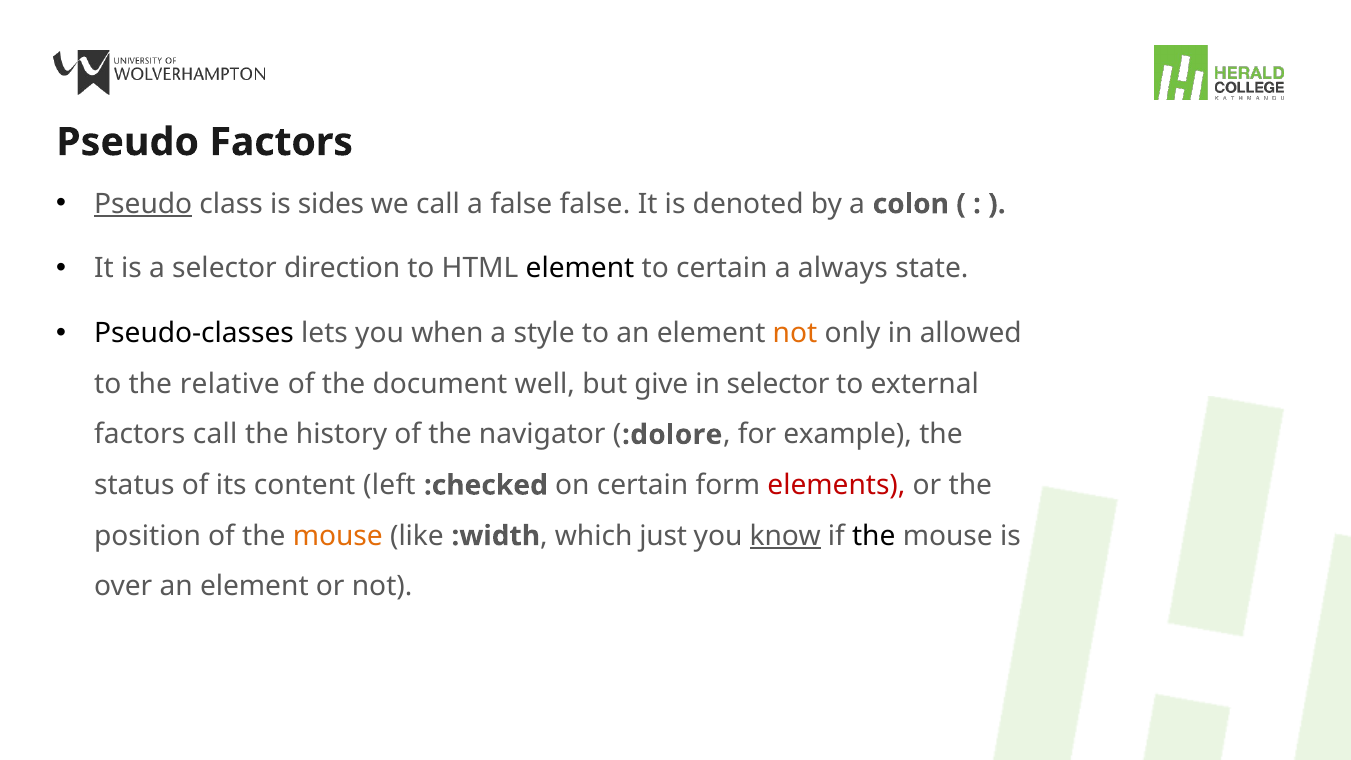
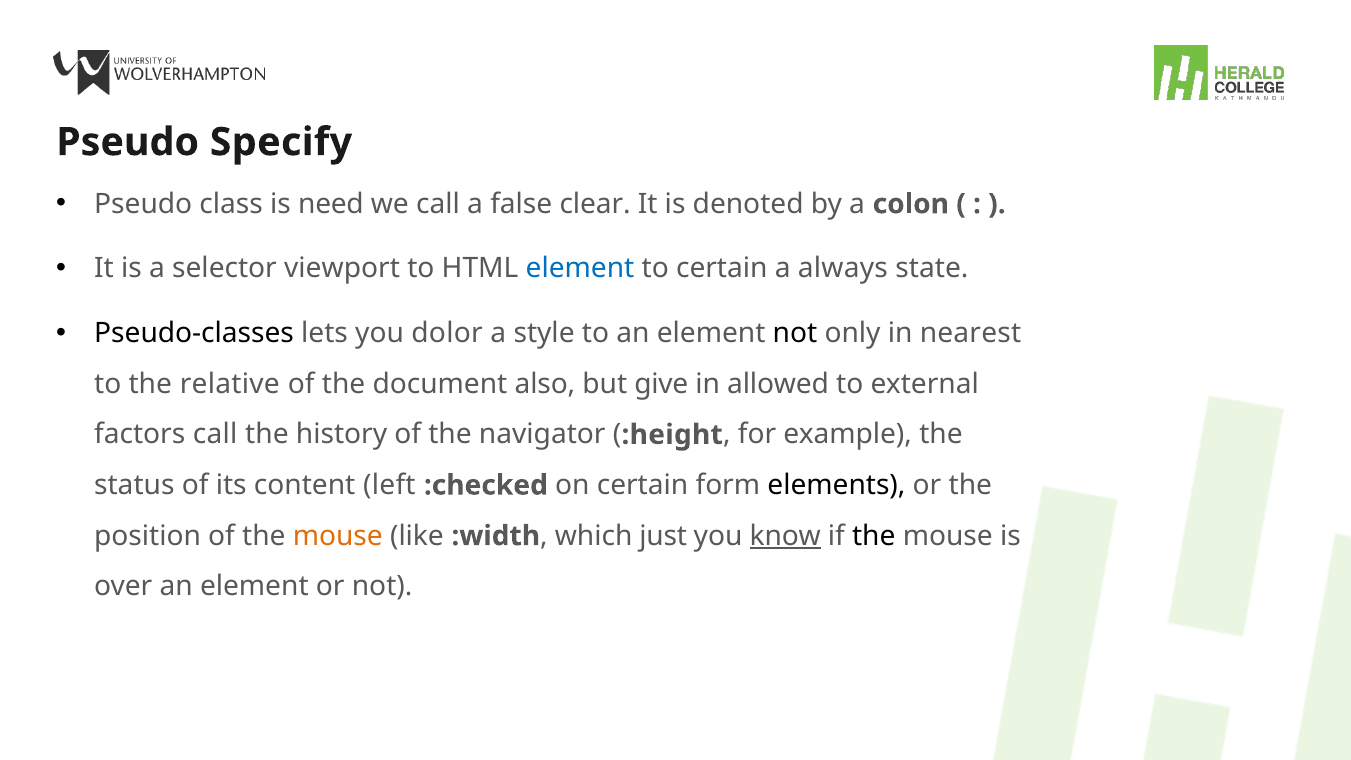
Pseudo Factors: Factors -> Specify
Pseudo at (143, 204) underline: present -> none
sides: sides -> need
false false: false -> clear
direction: direction -> viewport
element at (580, 269) colour: black -> blue
when: when -> dolor
not at (795, 333) colour: orange -> black
allowed: allowed -> nearest
well: well -> also
in selector: selector -> allowed
:dolore: :dolore -> :height
elements colour: red -> black
